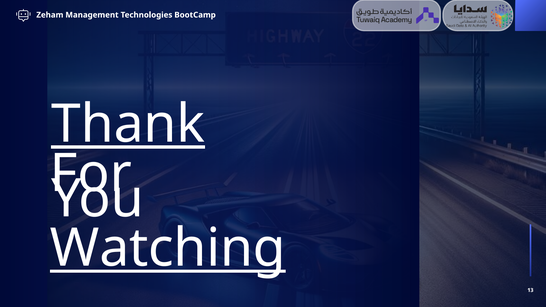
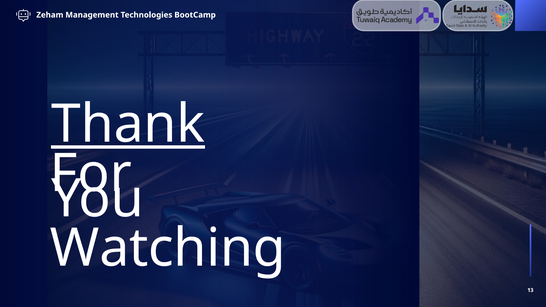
Watching underline: present -> none
